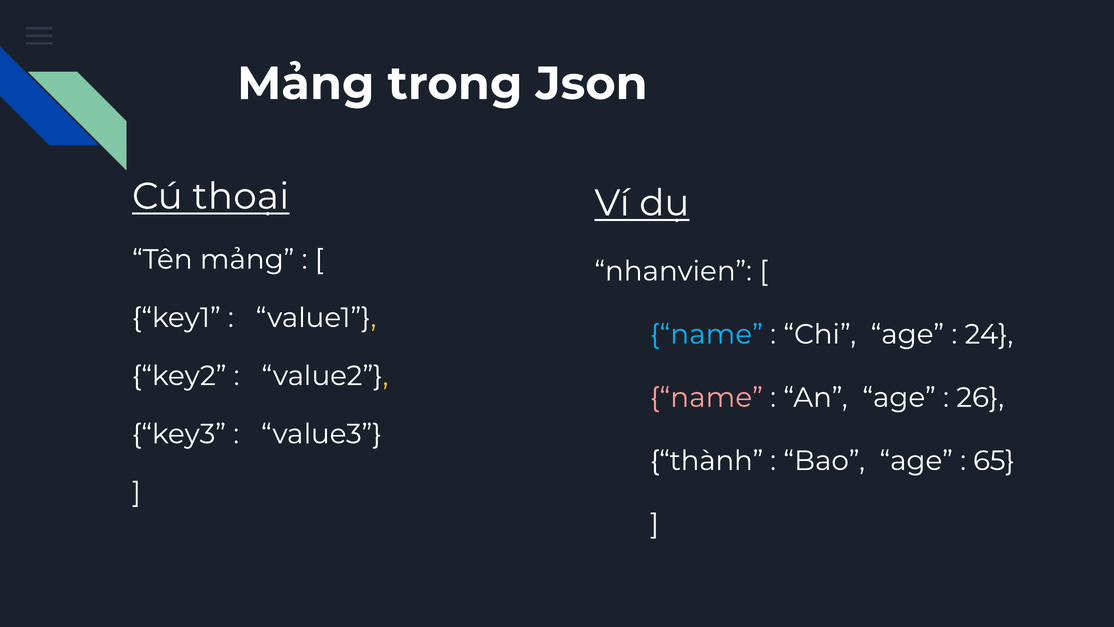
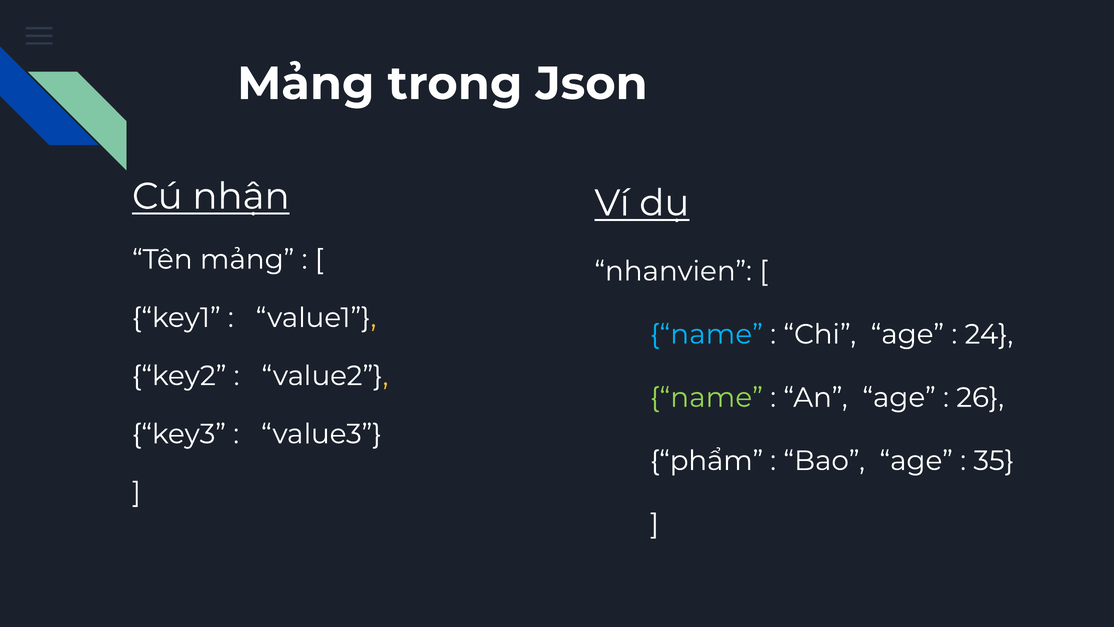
thoại: thoại -> nhận
name at (707, 397) colour: pink -> light green
thành: thành -> phẩm
65: 65 -> 35
